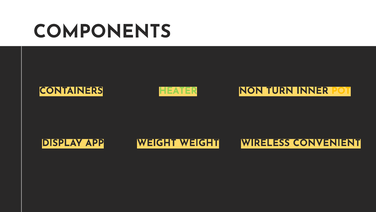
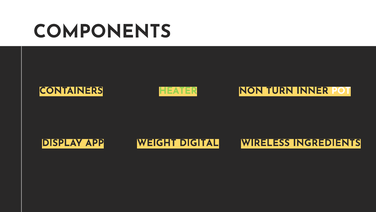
POT colour: yellow -> white
WEIGHT WEIGHT: WEIGHT -> DIGITAL
CONVENIENT: CONVENIENT -> INGREDIENTS
